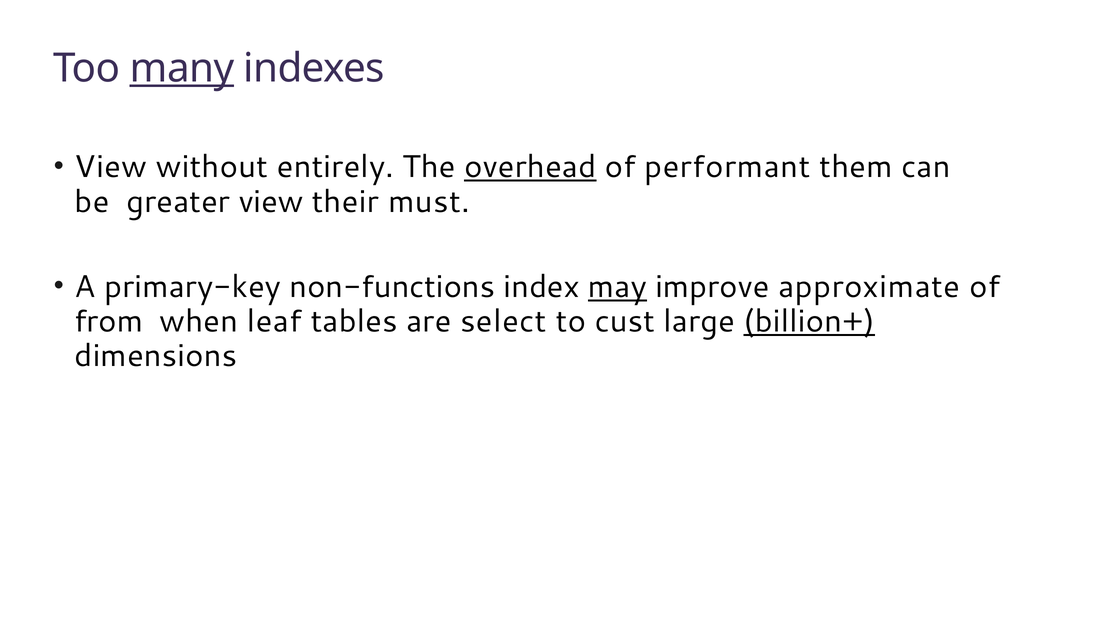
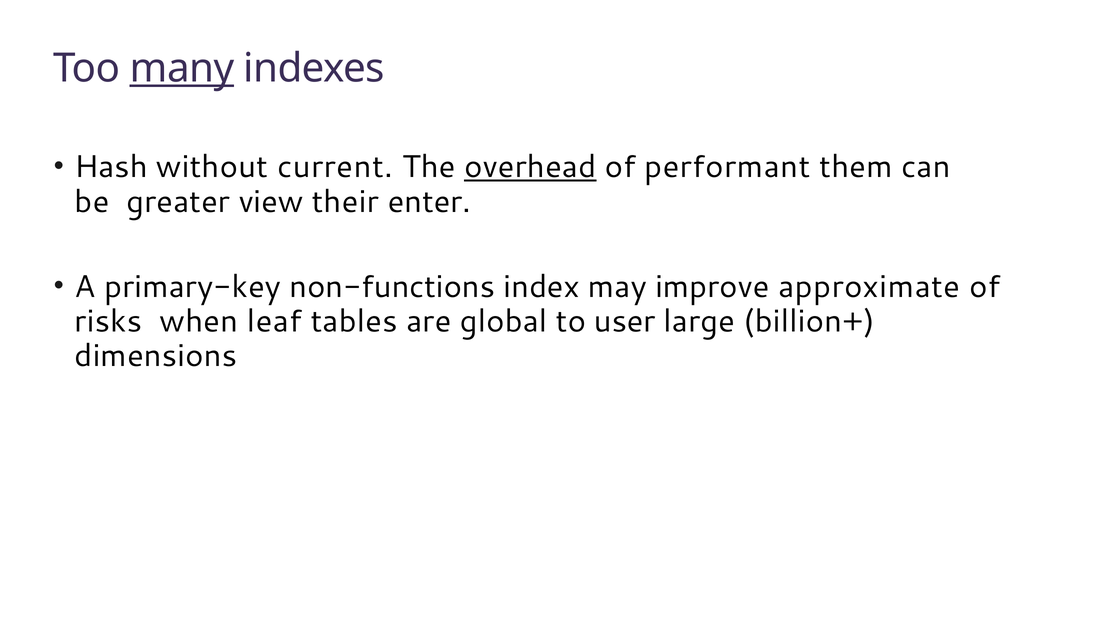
View at (111, 167): View -> Hash
entirely: entirely -> current
must: must -> enter
may underline: present -> none
from: from -> risks
select: select -> global
cust: cust -> user
billion+ underline: present -> none
